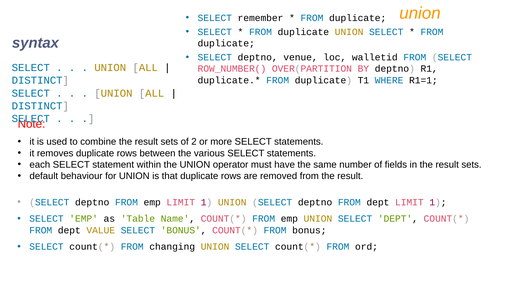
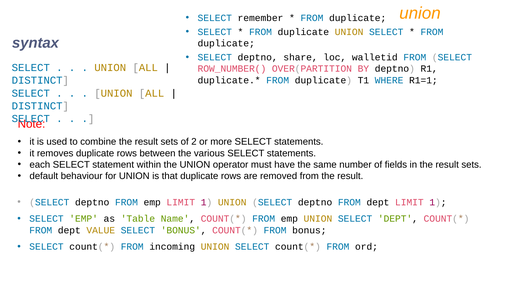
venue: venue -> share
changing: changing -> incoming
